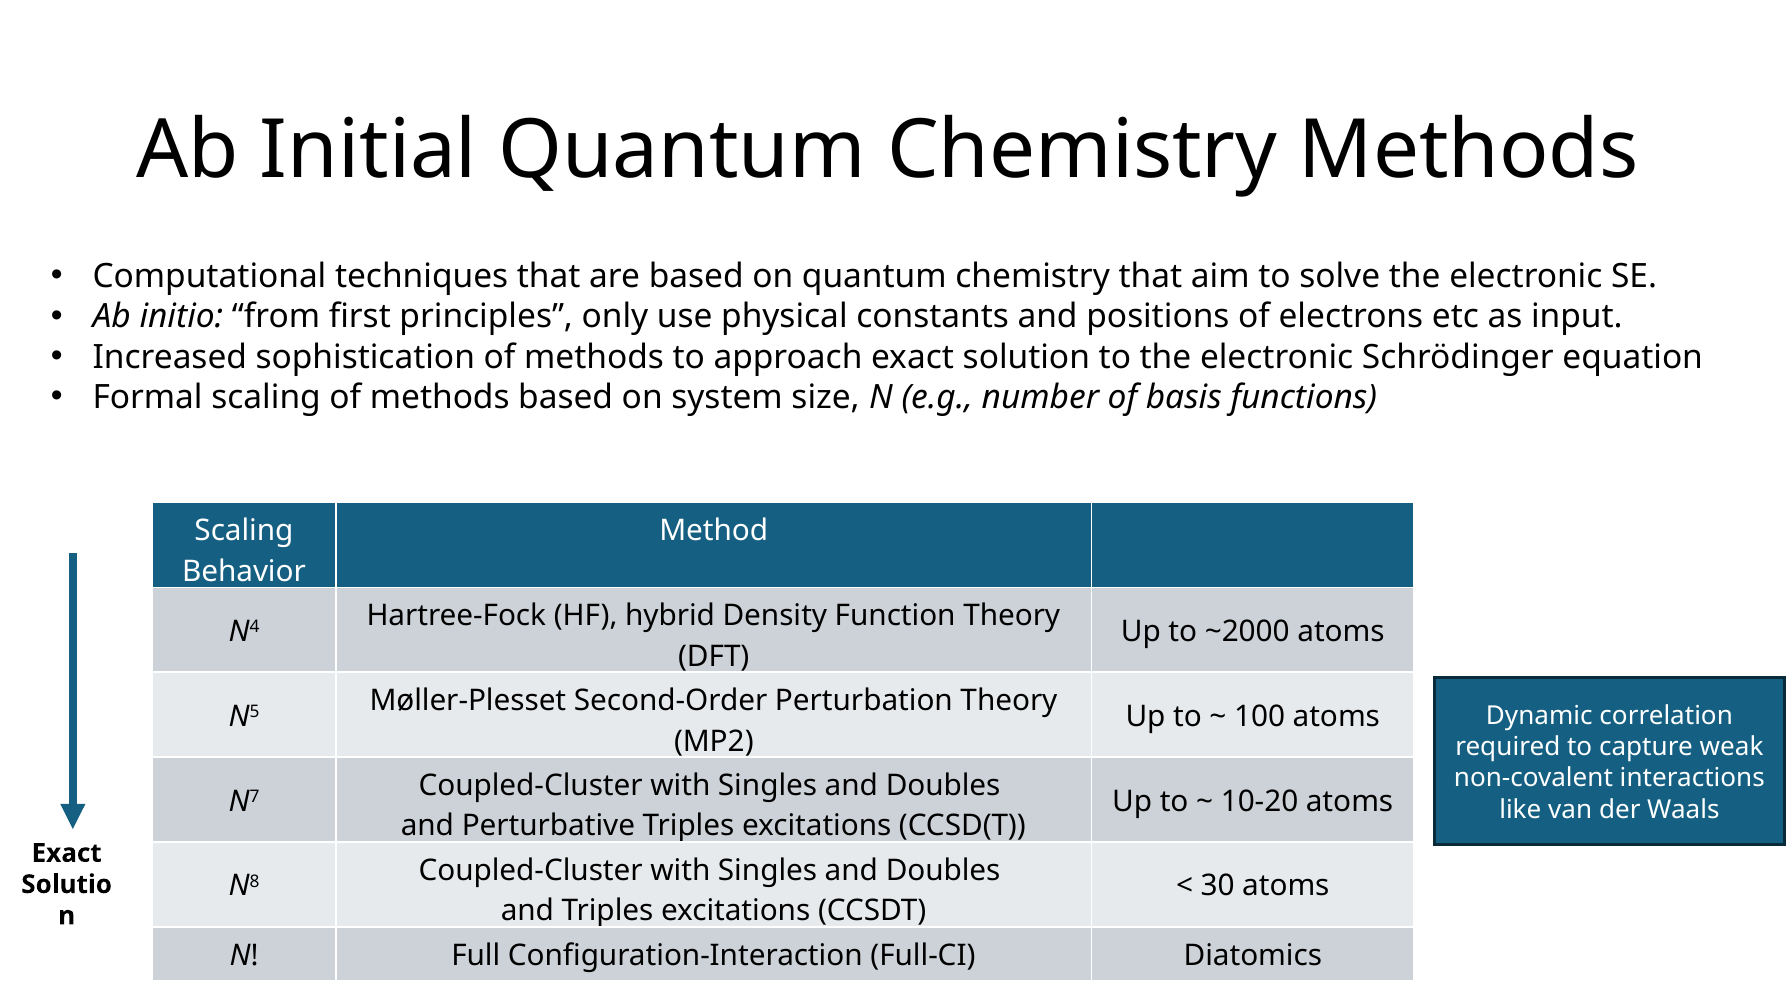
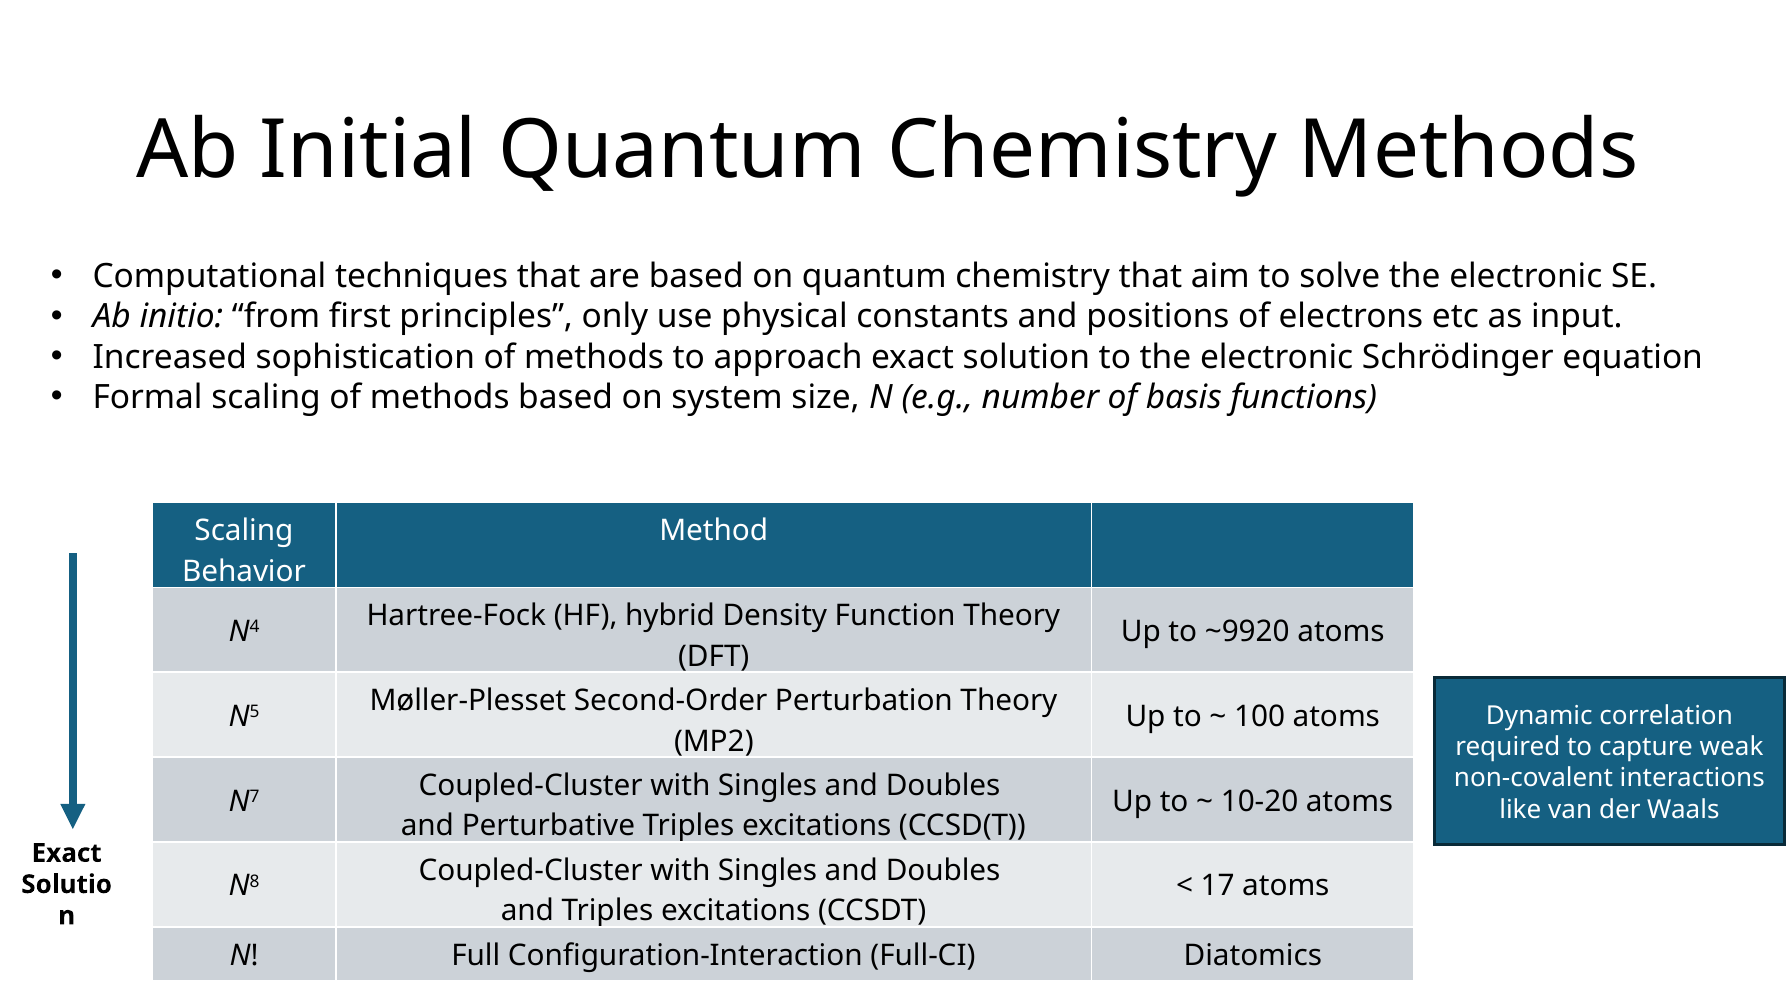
~2000: ~2000 -> ~9920
30: 30 -> 17
